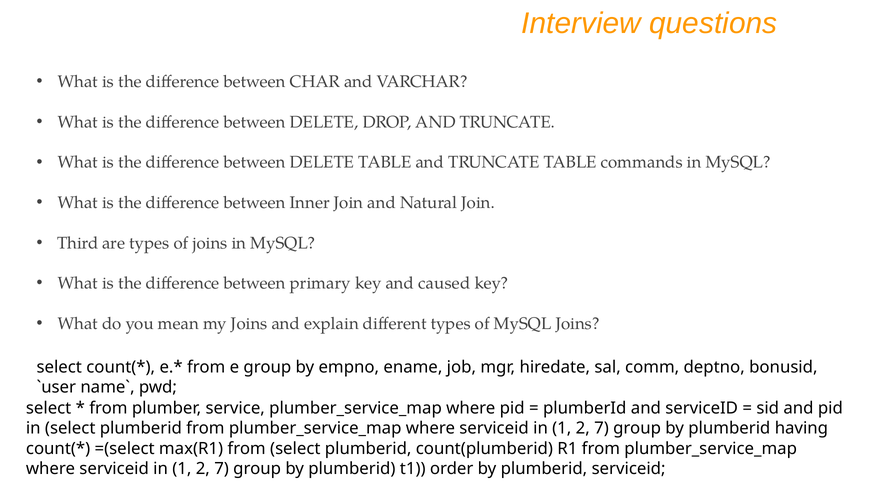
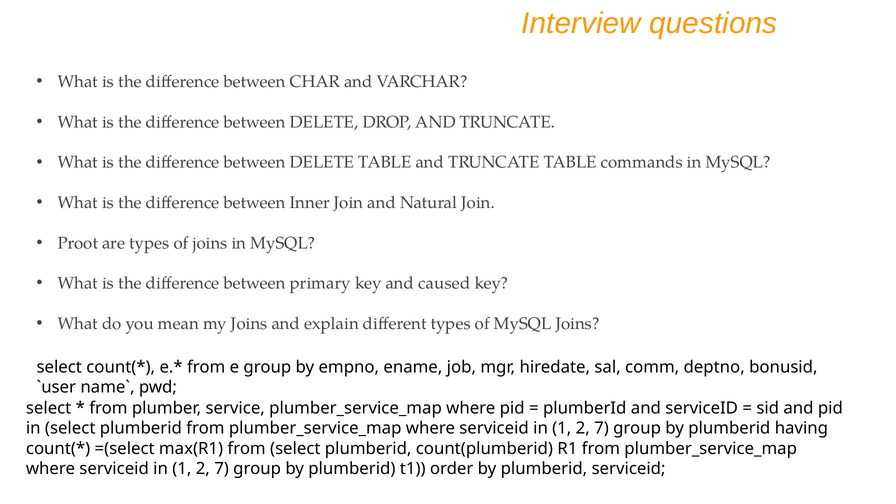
Third: Third -> Proot
